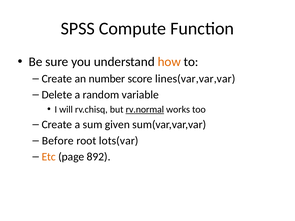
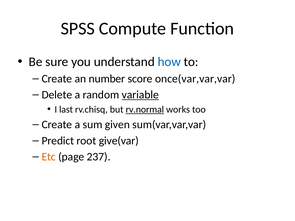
how colour: orange -> blue
lines(var,var,var: lines(var,var,var -> once(var,var,var
variable underline: none -> present
will: will -> last
Before: Before -> Predict
lots(var: lots(var -> give(var
892: 892 -> 237
